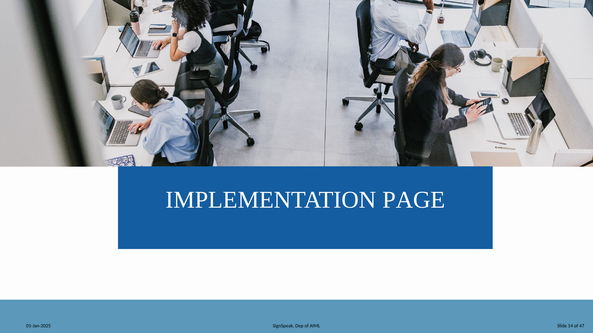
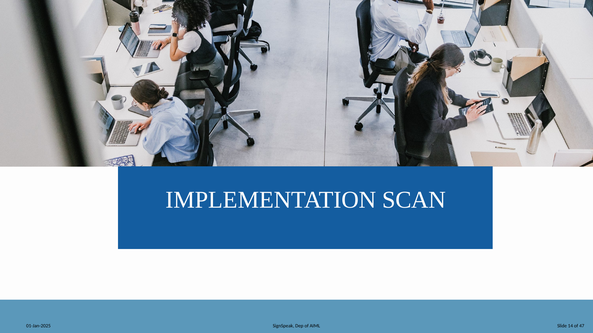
PAGE: PAGE -> SCAN
